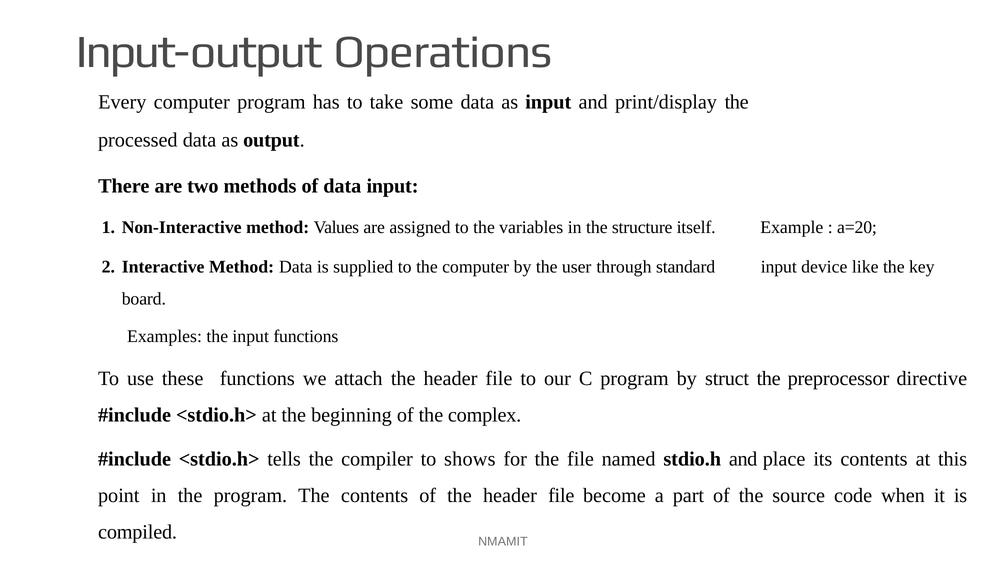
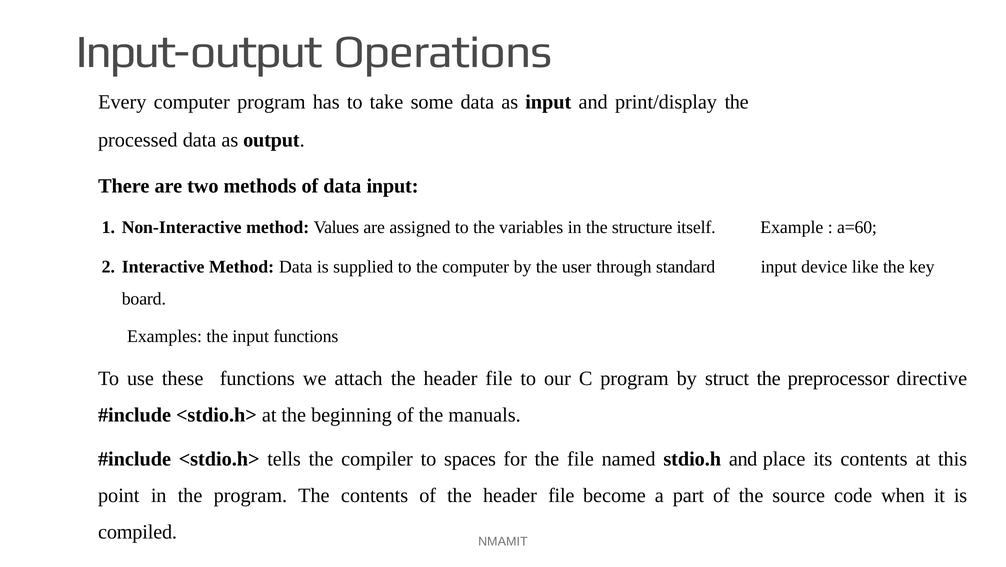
a=20: a=20 -> a=60
complex: complex -> manuals
shows: shows -> spaces
